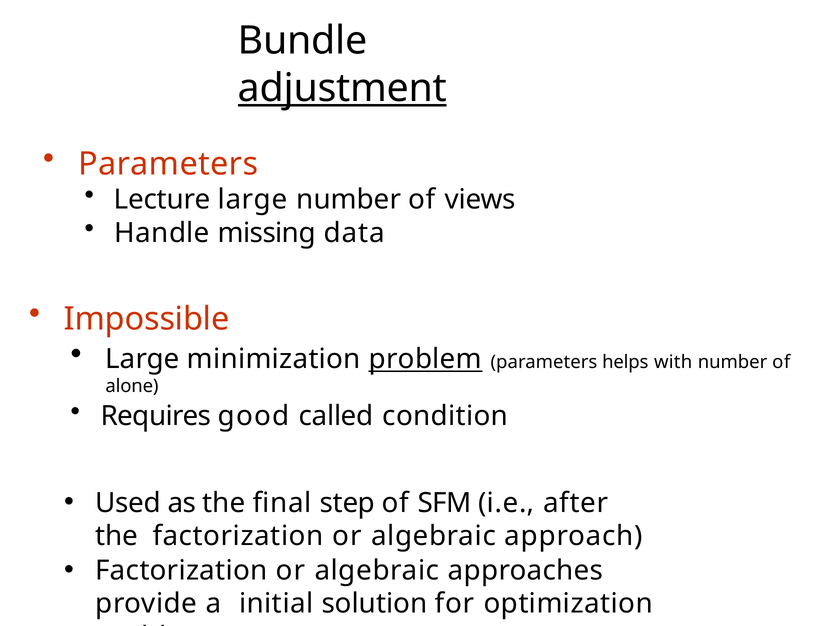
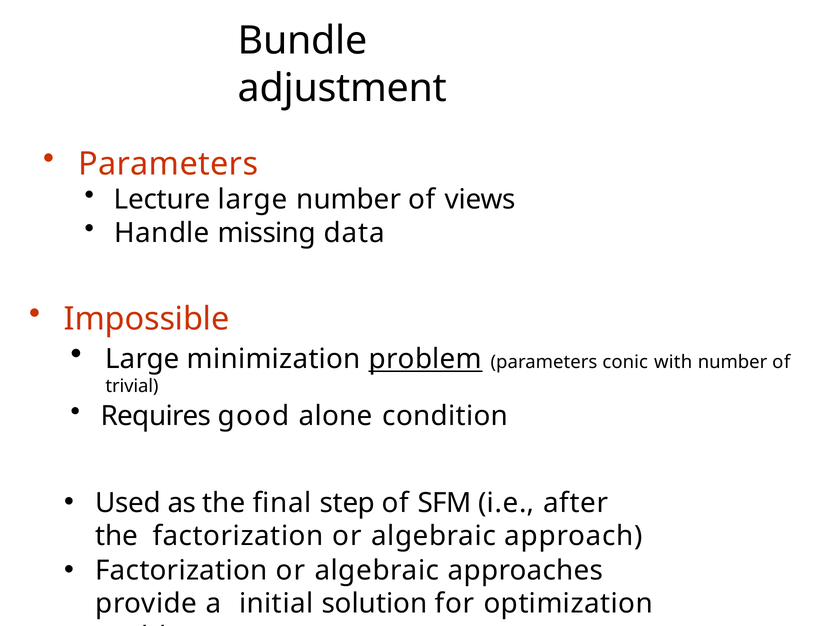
adjustment underline: present -> none
helps: helps -> conic
alone: alone -> trivial
called: called -> alone
